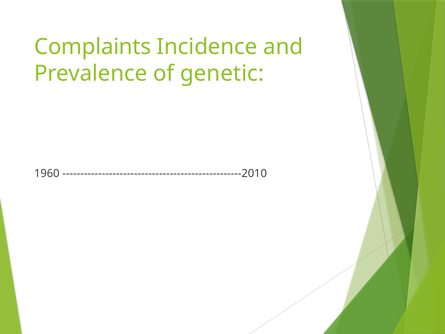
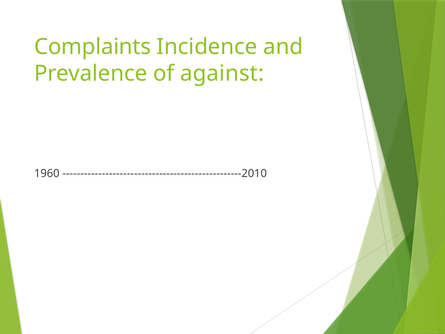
genetic: genetic -> against
